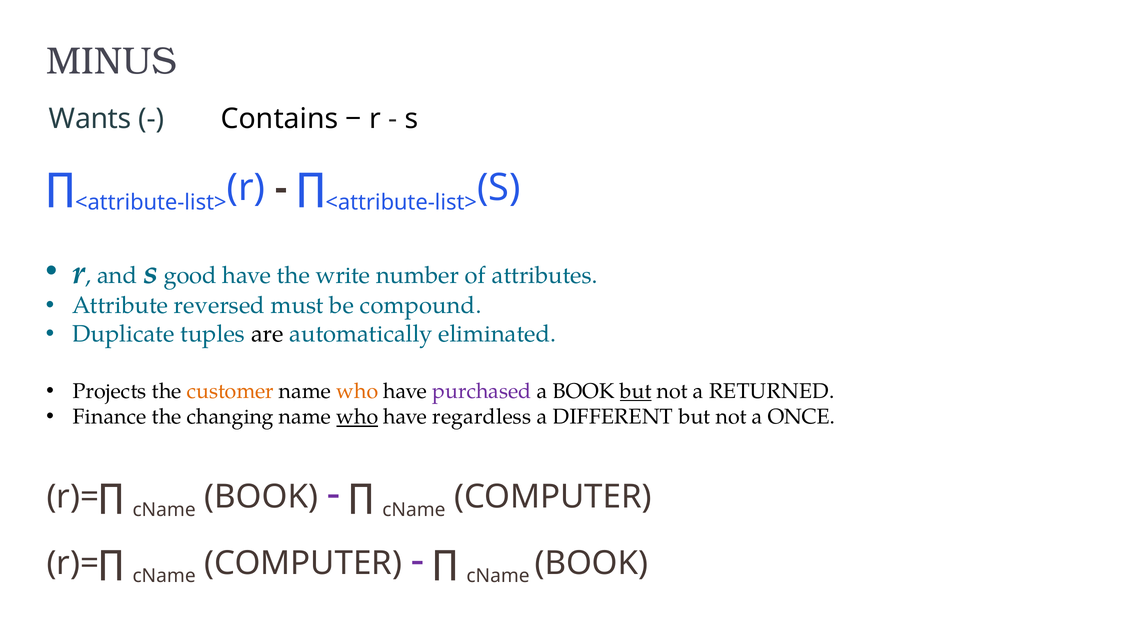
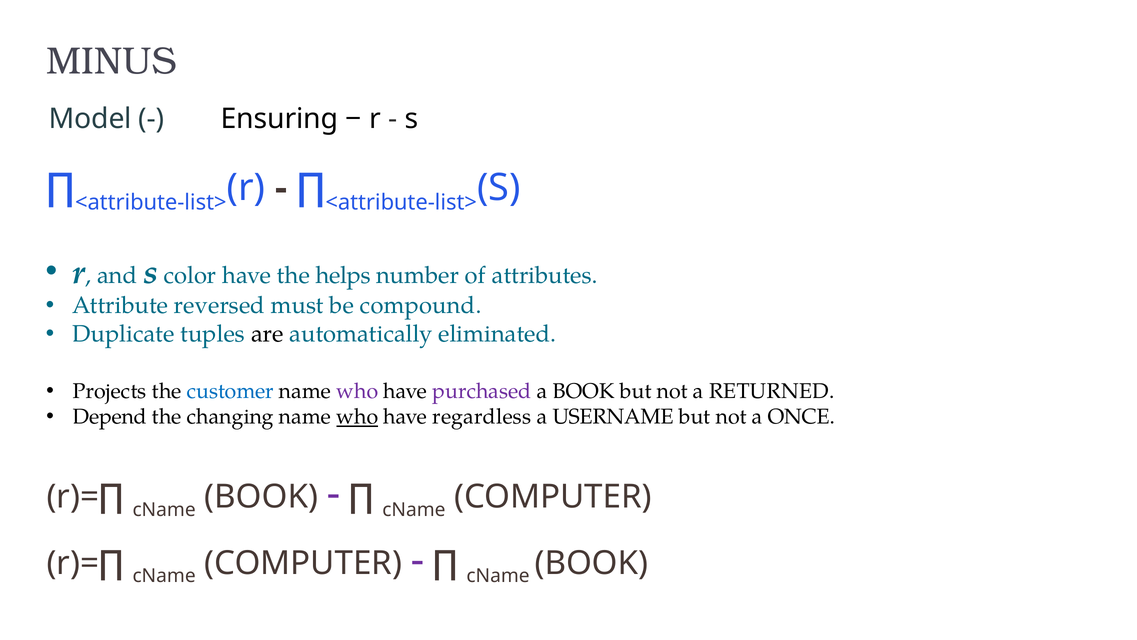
Wants: Wants -> Model
Contains: Contains -> Ensuring
good: good -> color
write: write -> helps
customer colour: orange -> blue
who at (357, 391) colour: orange -> purple
but at (636, 391) underline: present -> none
Finance: Finance -> Depend
DIFFERENT: DIFFERENT -> USERNAME
